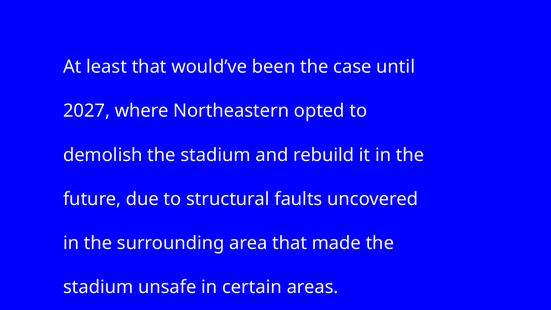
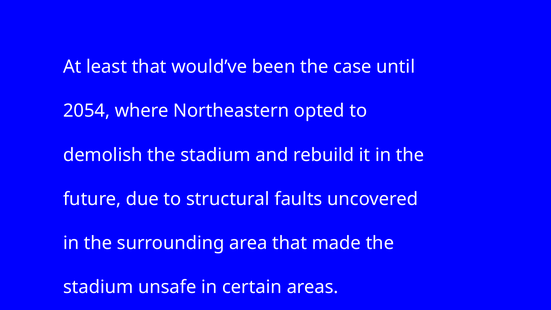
2027: 2027 -> 2054
